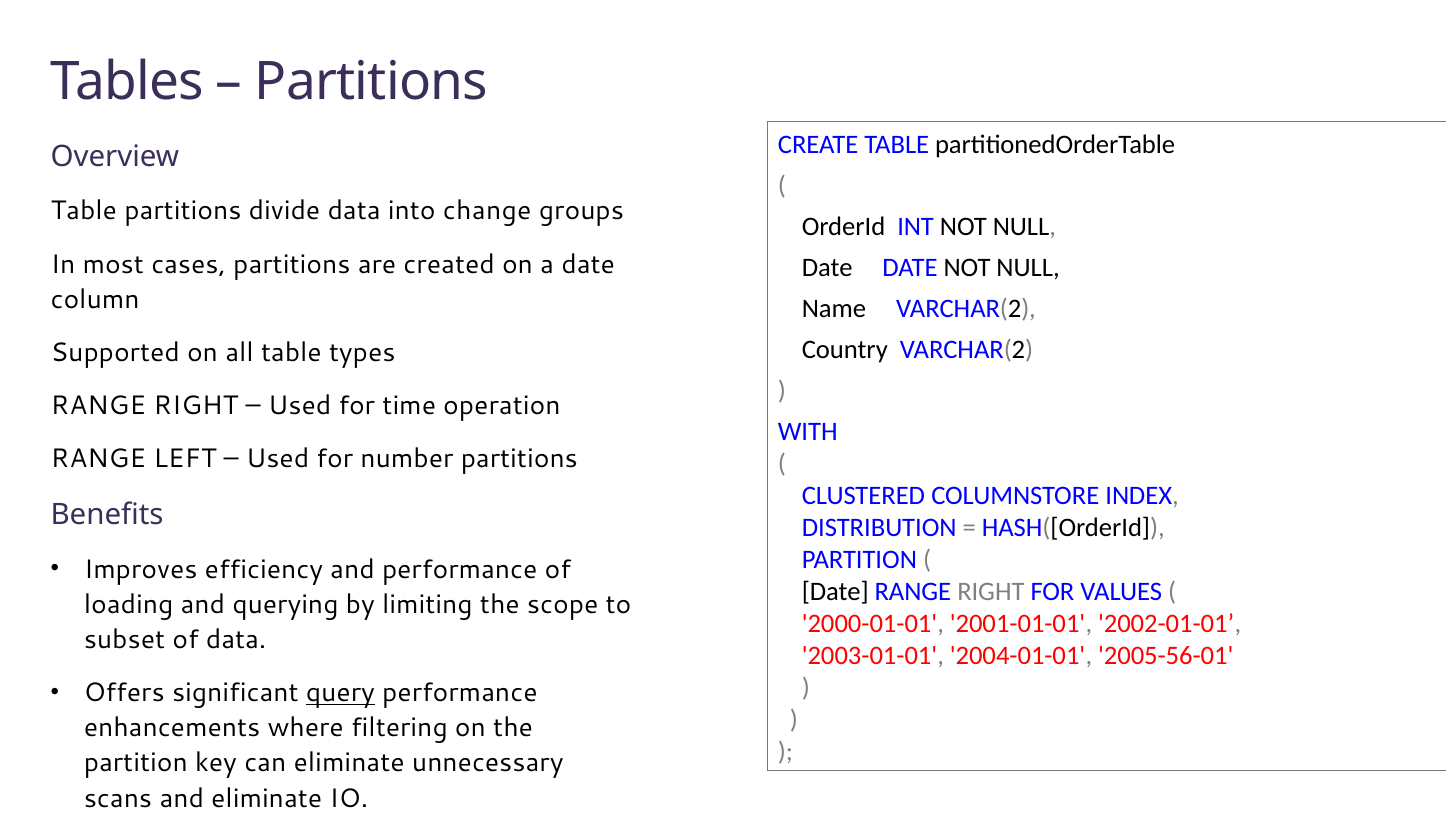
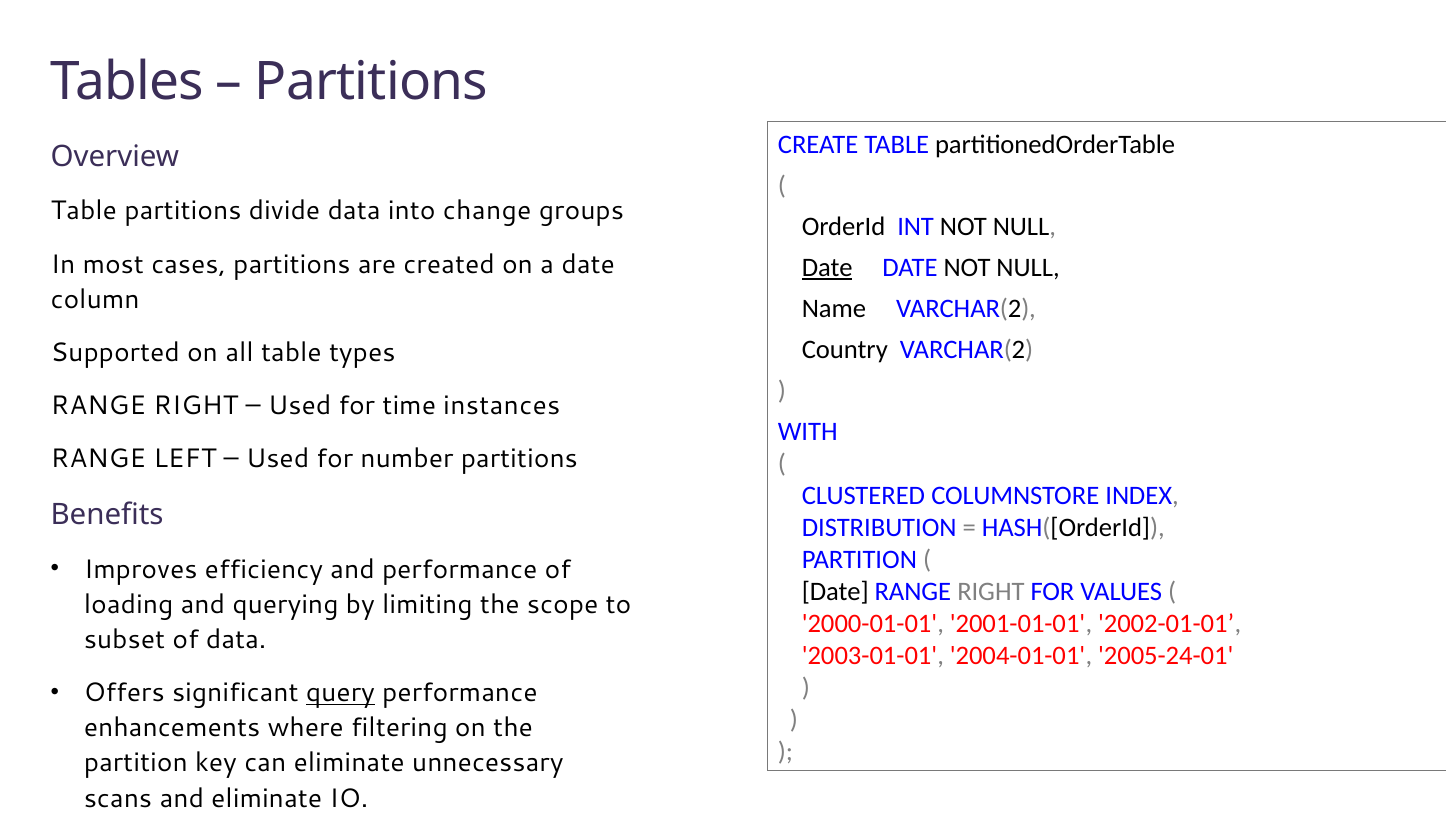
Date at (827, 267) underline: none -> present
operation: operation -> instances
2005-56-01: 2005-56-01 -> 2005-24-01
